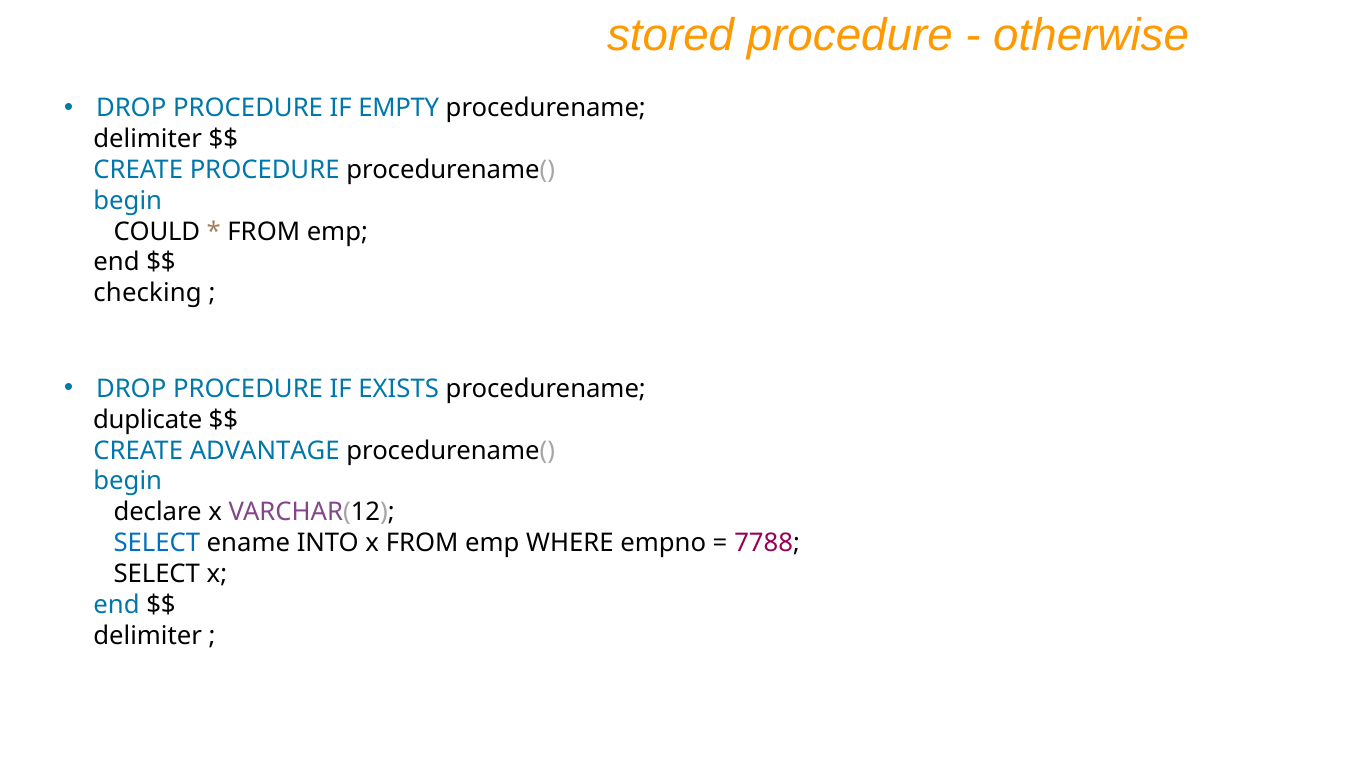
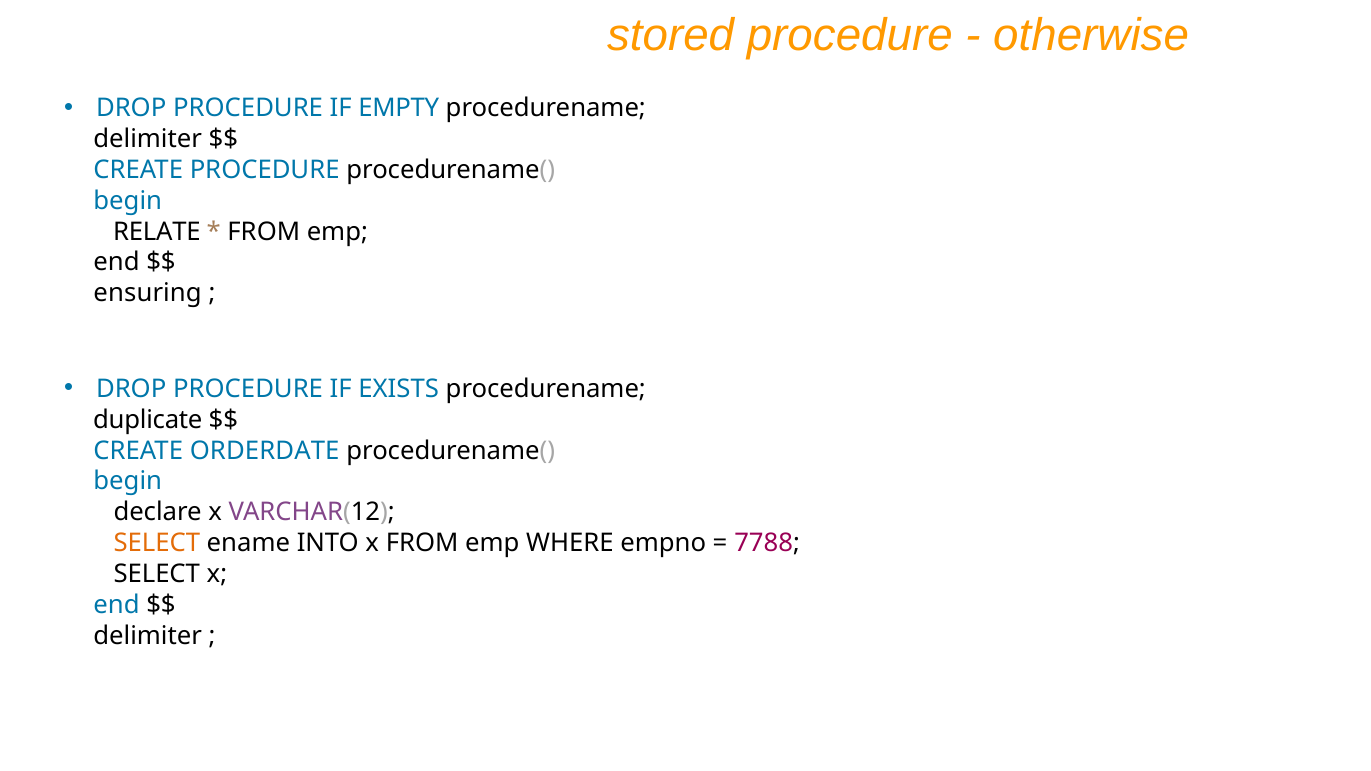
COULD: COULD -> RELATE
checking: checking -> ensuring
ADVANTAGE: ADVANTAGE -> ORDERDATE
SELECT at (157, 543) colour: blue -> orange
